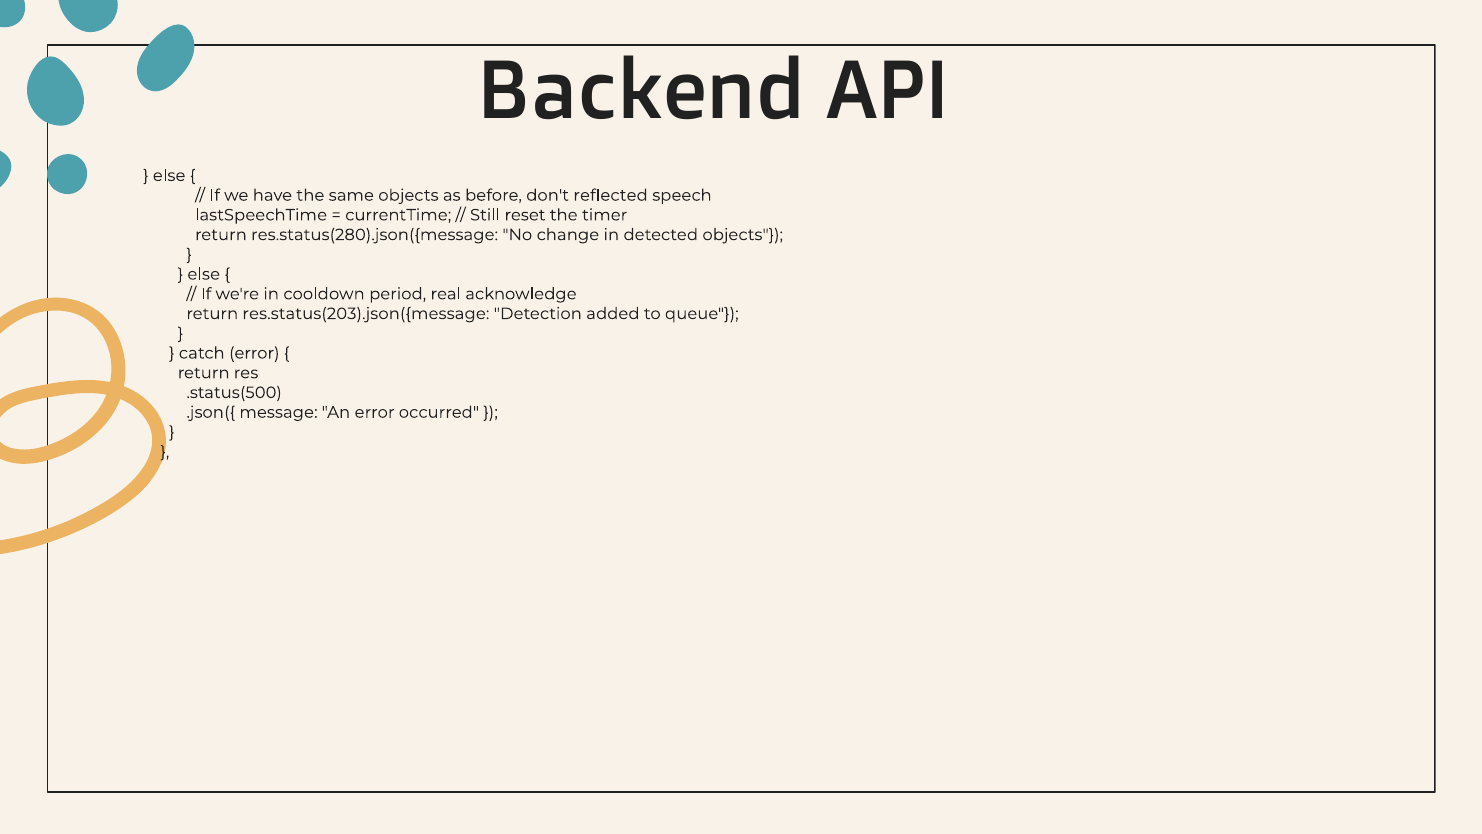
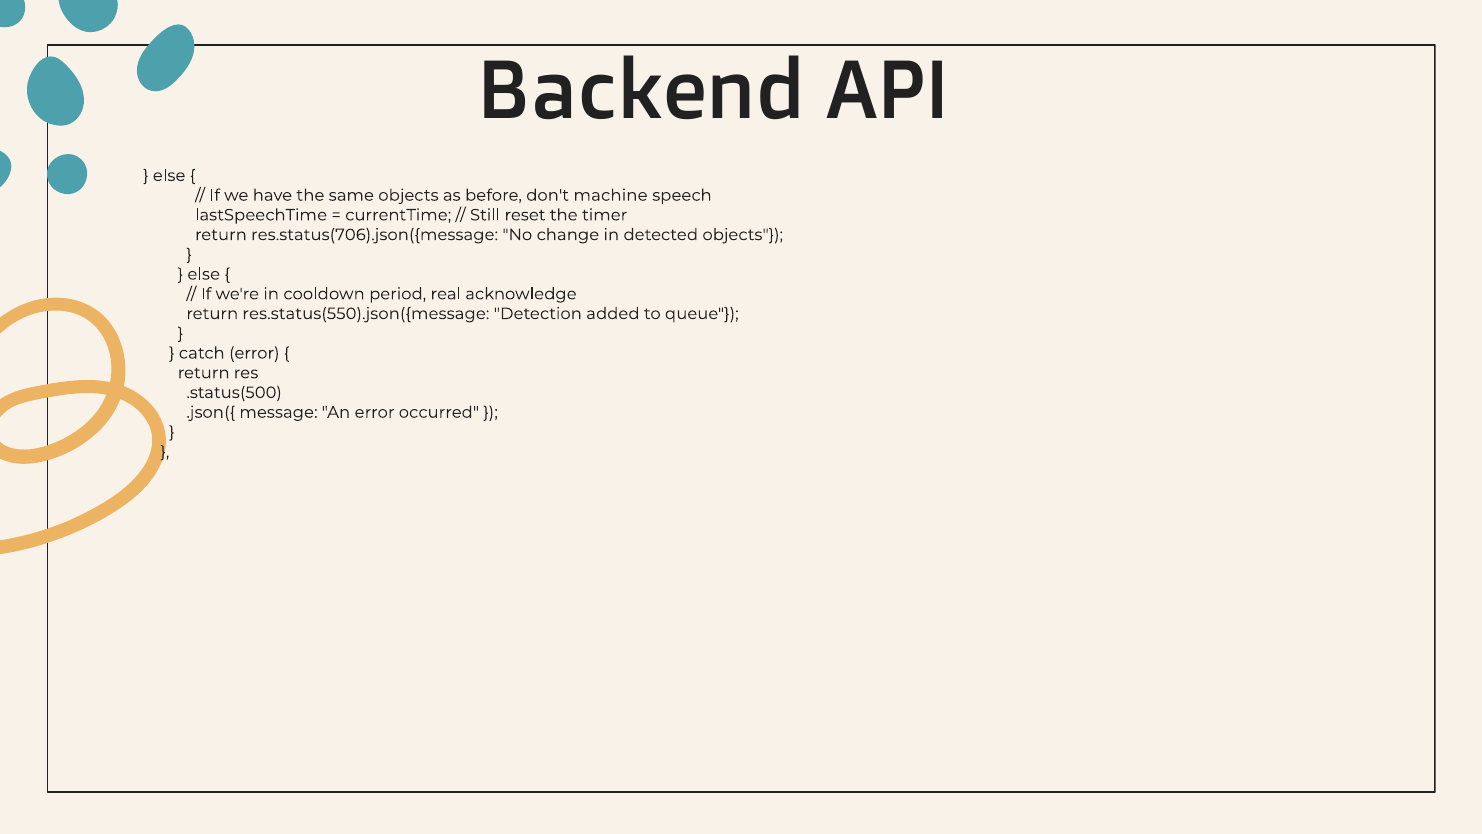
reflected: reflected -> machine
res.status(280).json({message: res.status(280).json({message -> res.status(706).json({message
res.status(203).json({message: res.status(203).json({message -> res.status(550).json({message
